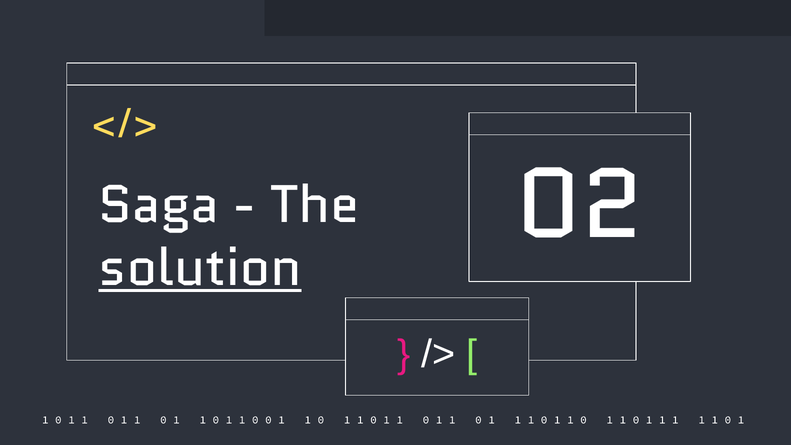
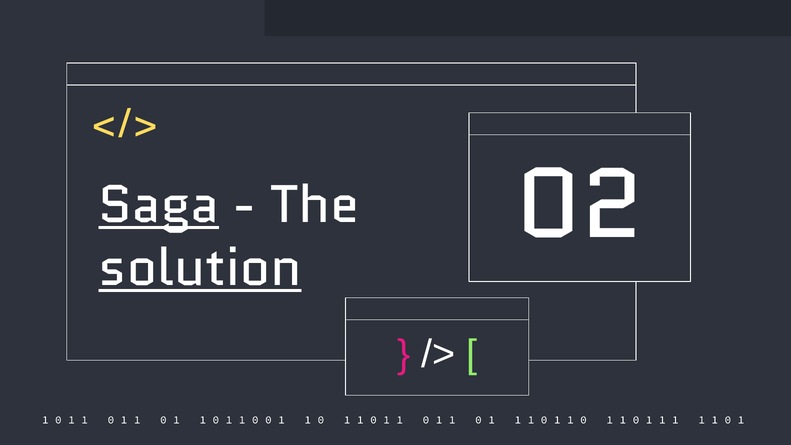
Saga underline: none -> present
